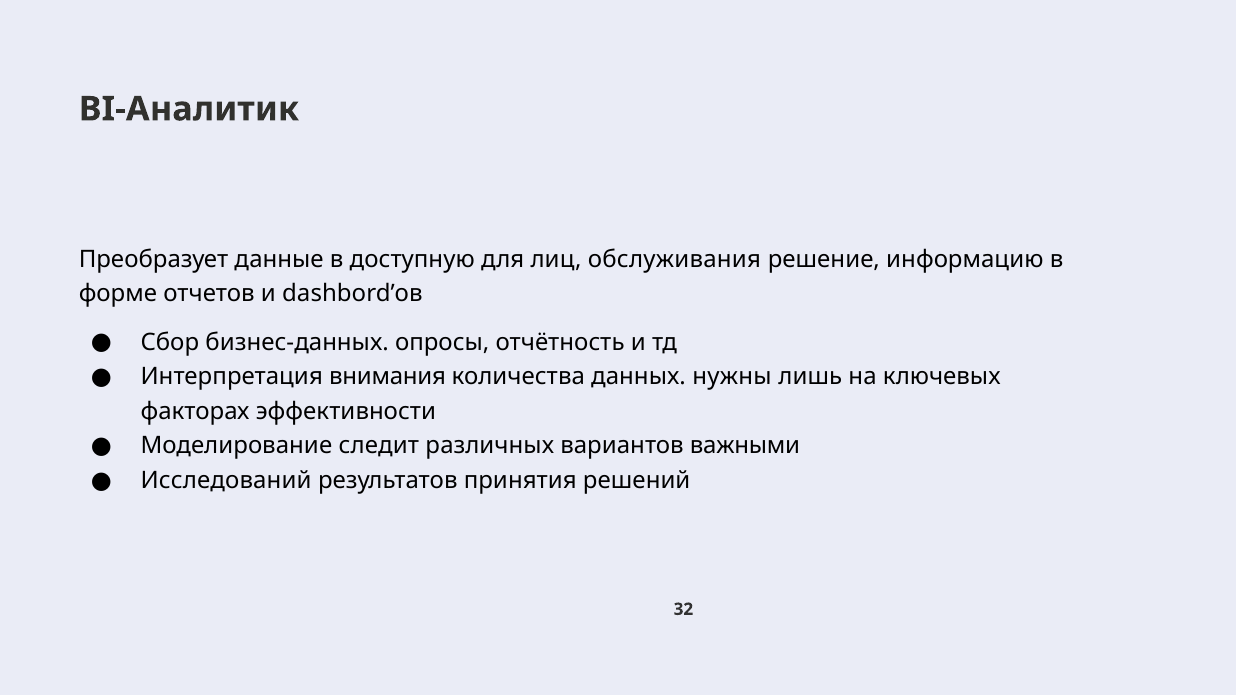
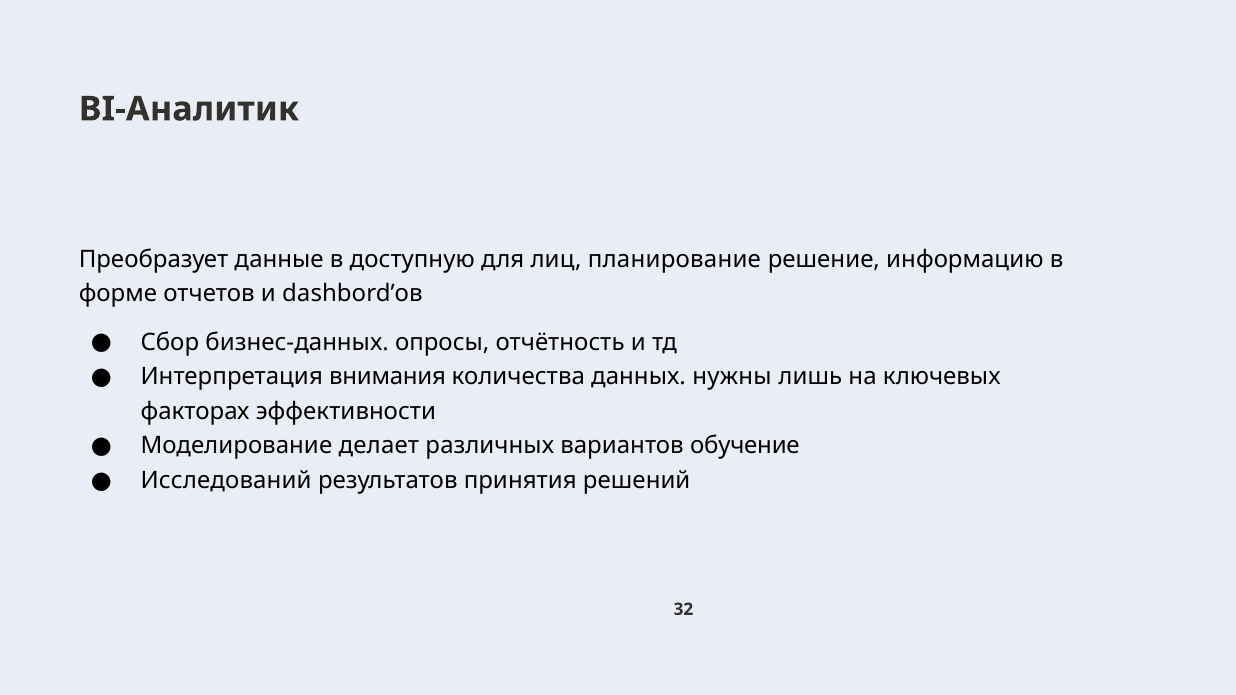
обслуживания: обслуживания -> планирование
следит: следит -> делает
важными: важными -> обучение
